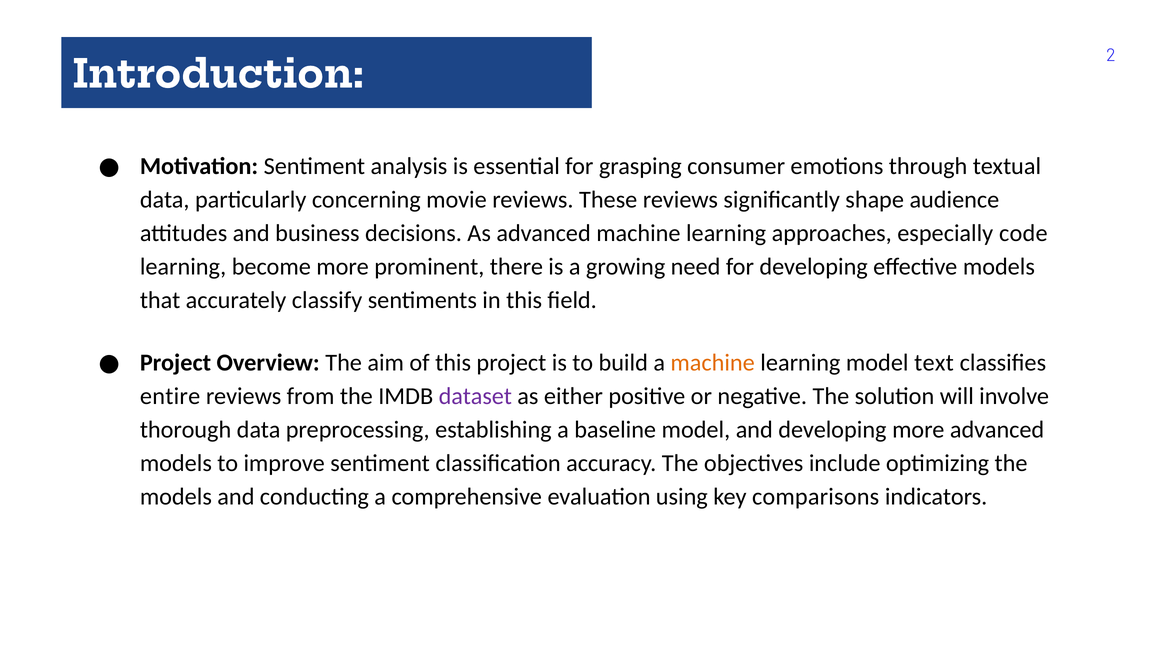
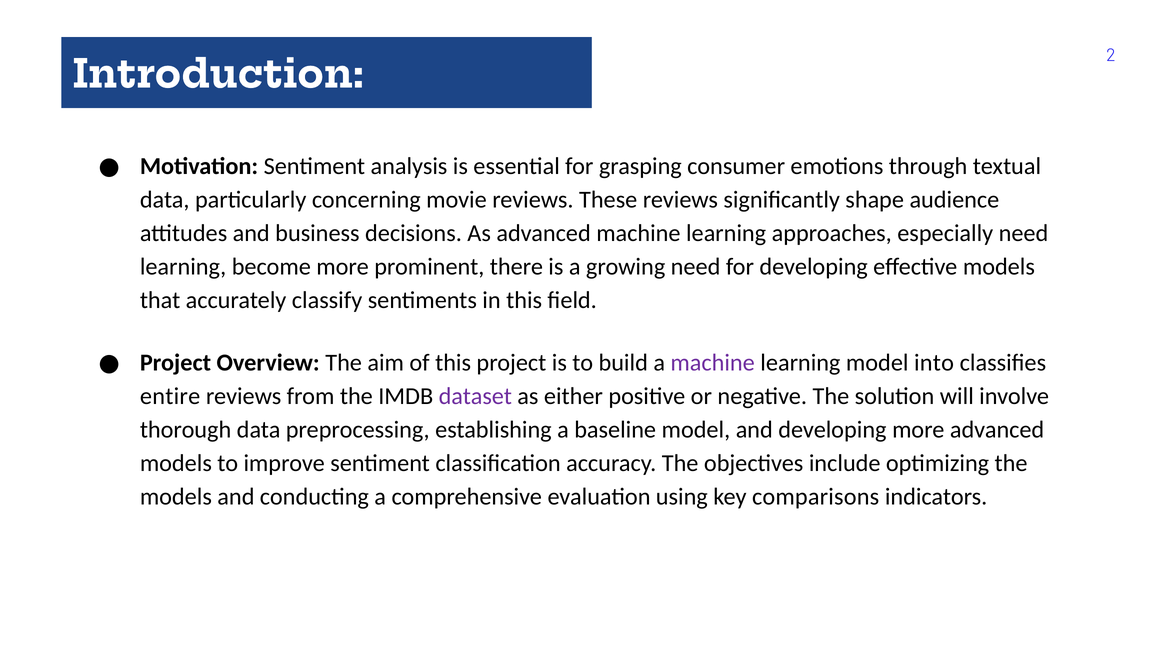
especially code: code -> need
machine at (713, 363) colour: orange -> purple
text: text -> into
